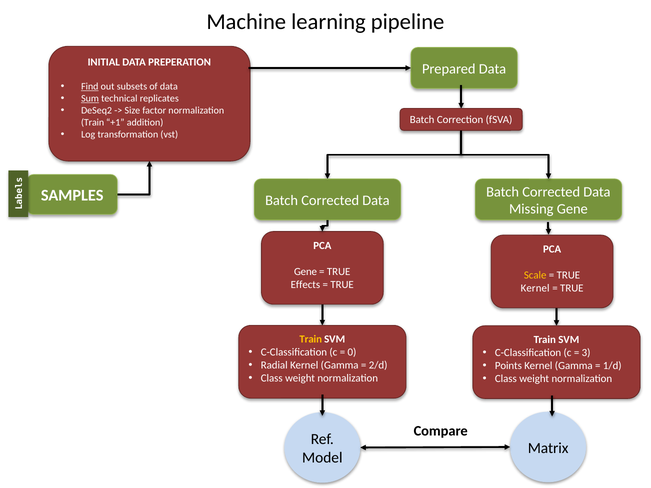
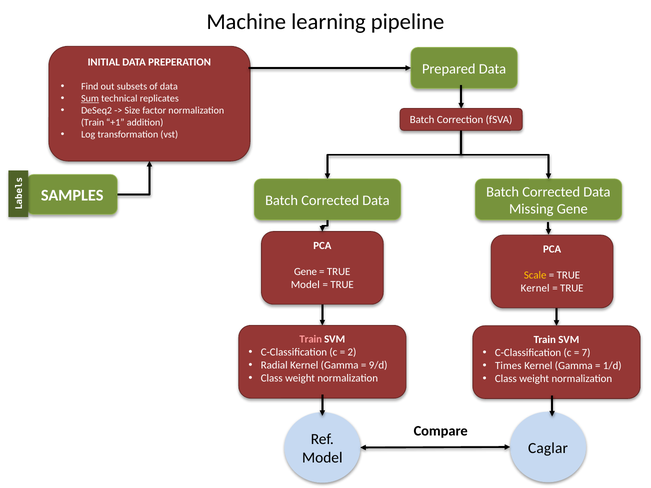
Find underline: present -> none
Effects at (305, 285): Effects -> Model
Train at (311, 340) colour: yellow -> pink
0: 0 -> 2
3: 3 -> 7
2/d: 2/d -> 9/d
Points: Points -> Times
Matrix: Matrix -> Caglar
